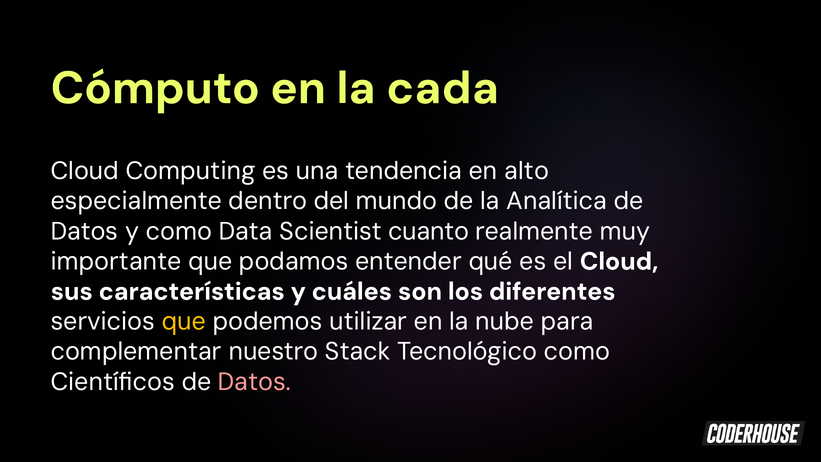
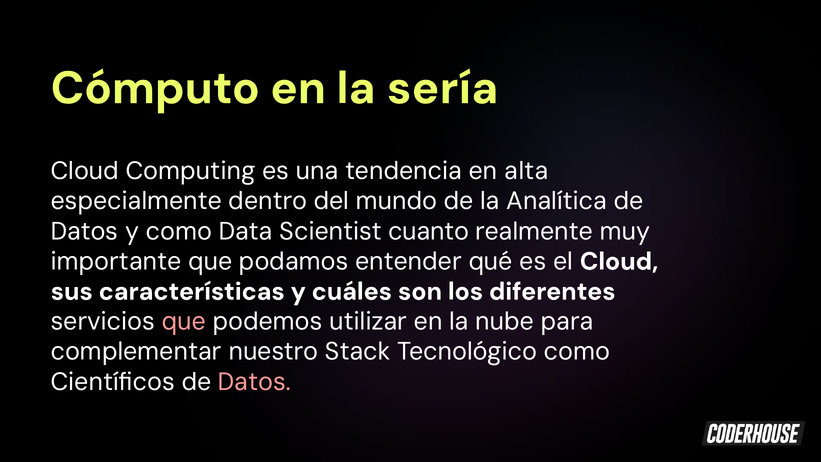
cada: cada -> sería
alto: alto -> alta
que at (184, 321) colour: yellow -> pink
